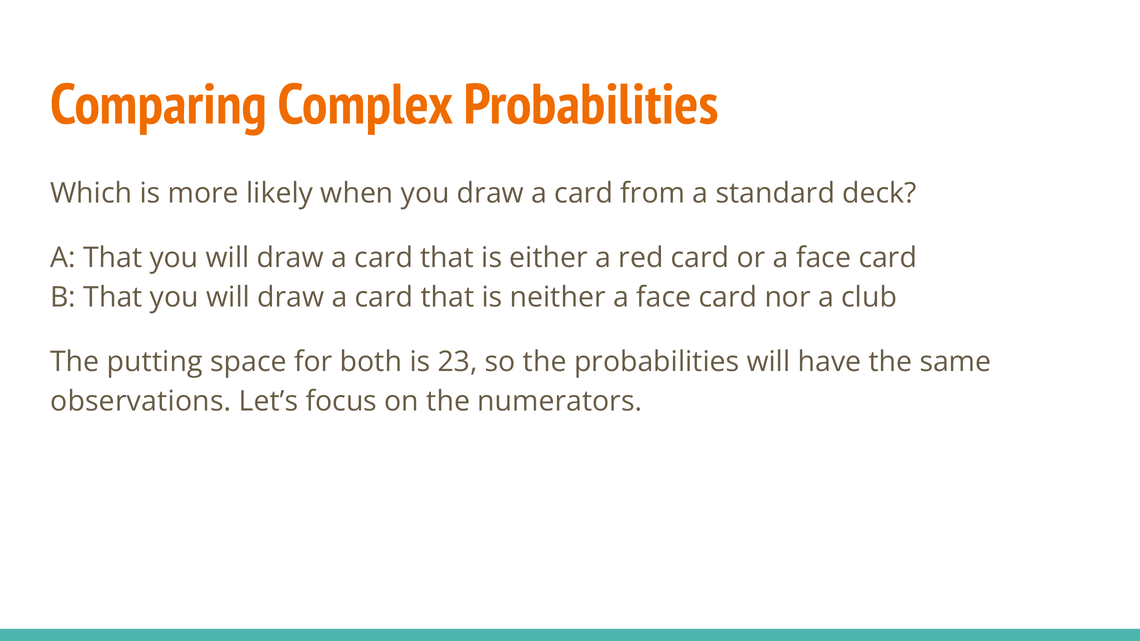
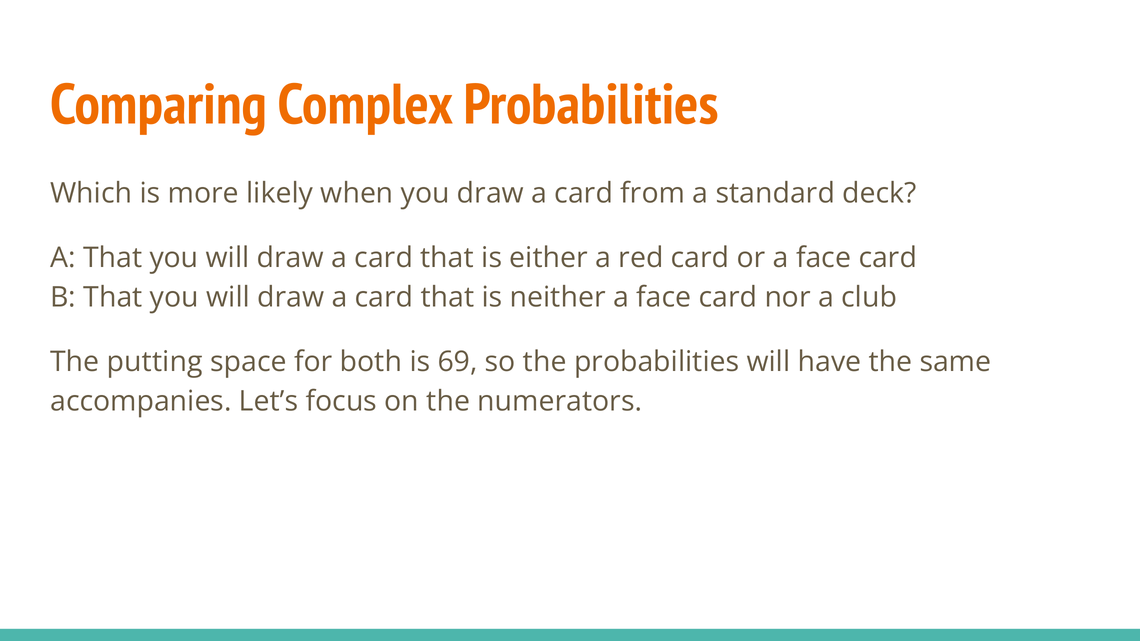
23: 23 -> 69
observations: observations -> accompanies
